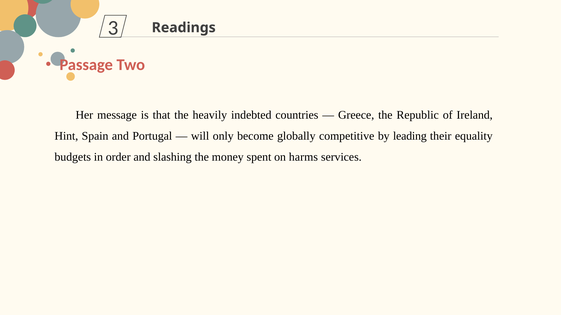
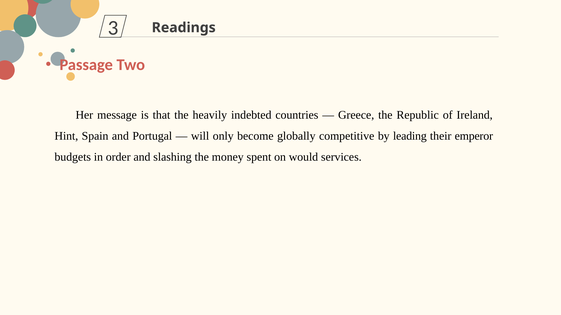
equality: equality -> emperor
harms: harms -> would
